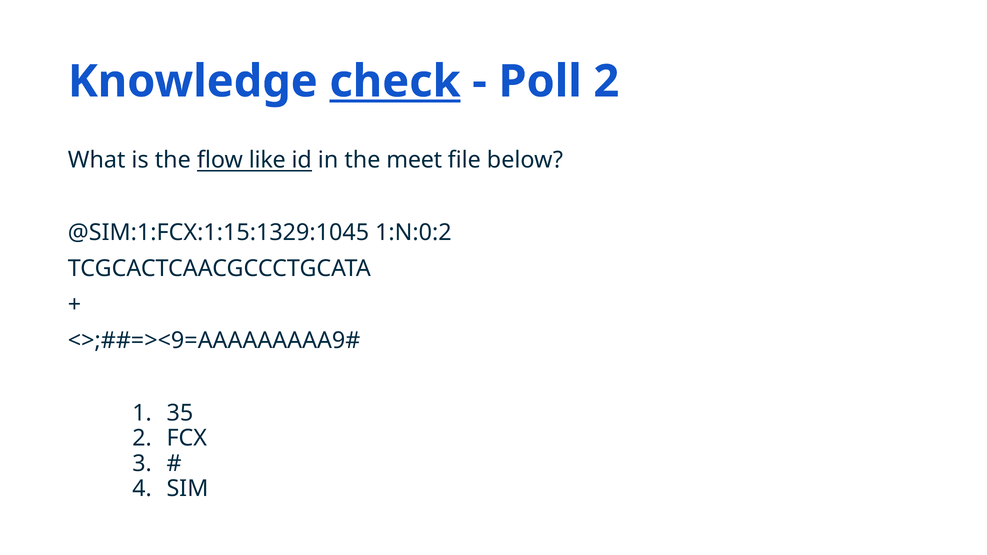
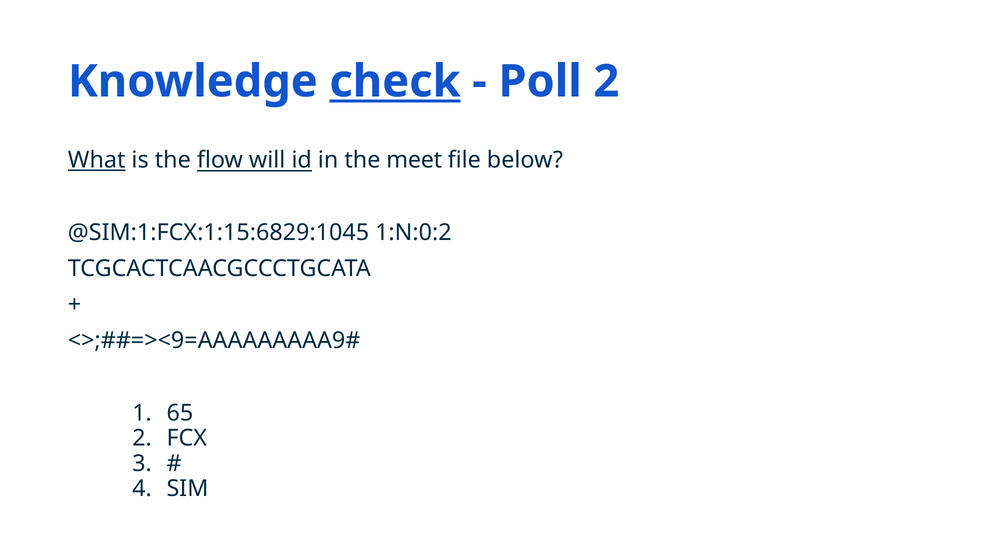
What underline: none -> present
like: like -> will
@SIM:1:FCX:1:15:1329:1045: @SIM:1:FCX:1:15:1329:1045 -> @SIM:1:FCX:1:15:6829:1045
35: 35 -> 65
